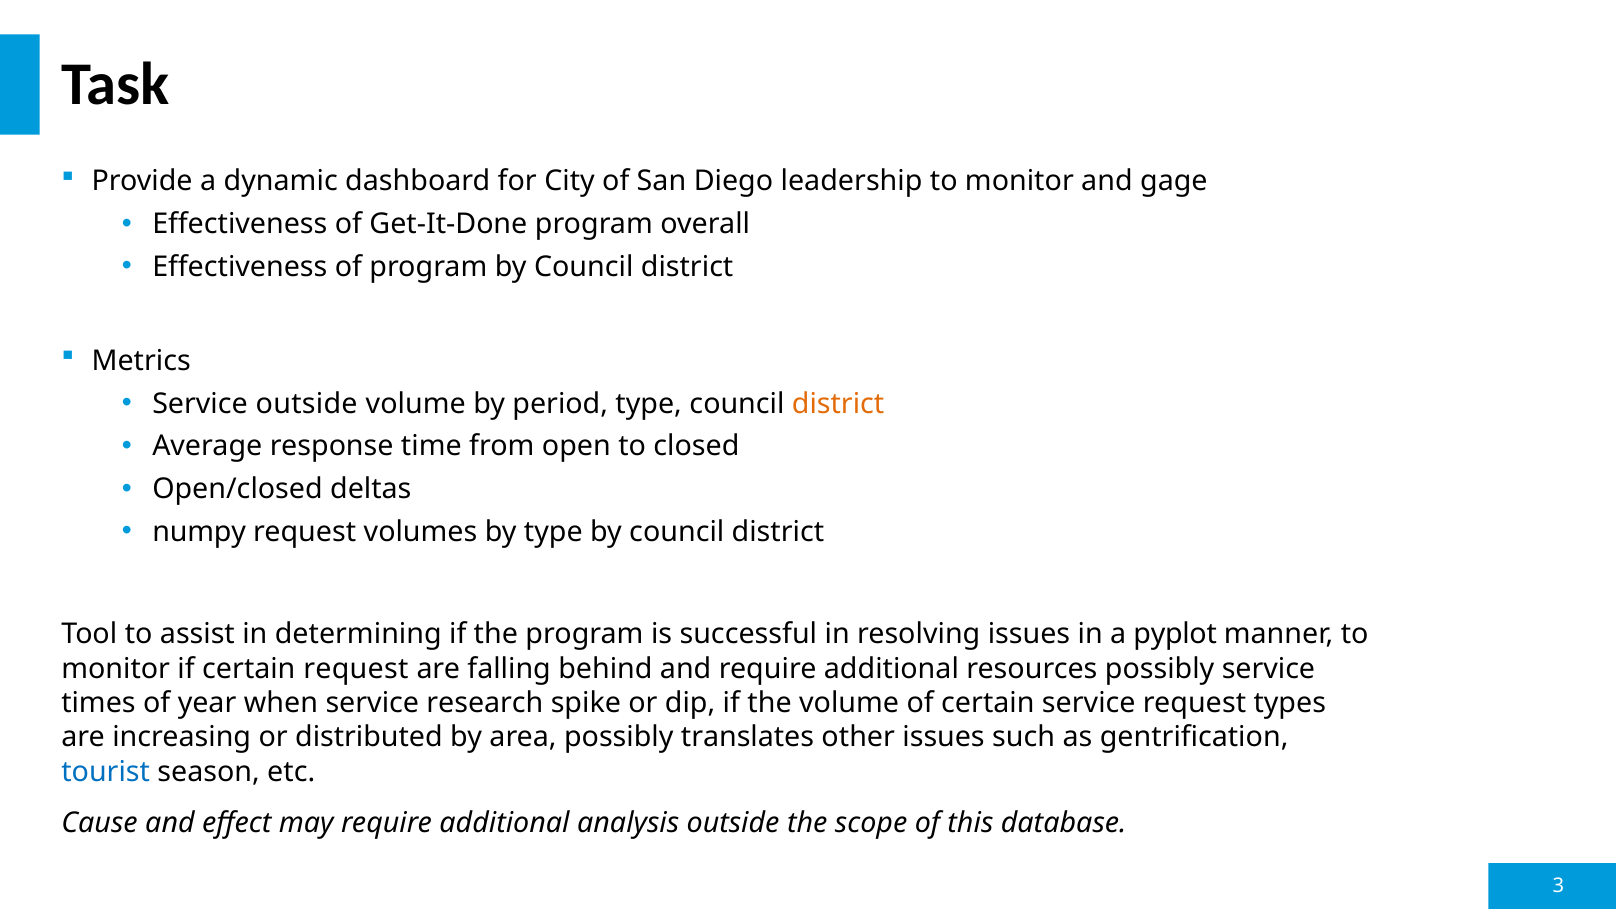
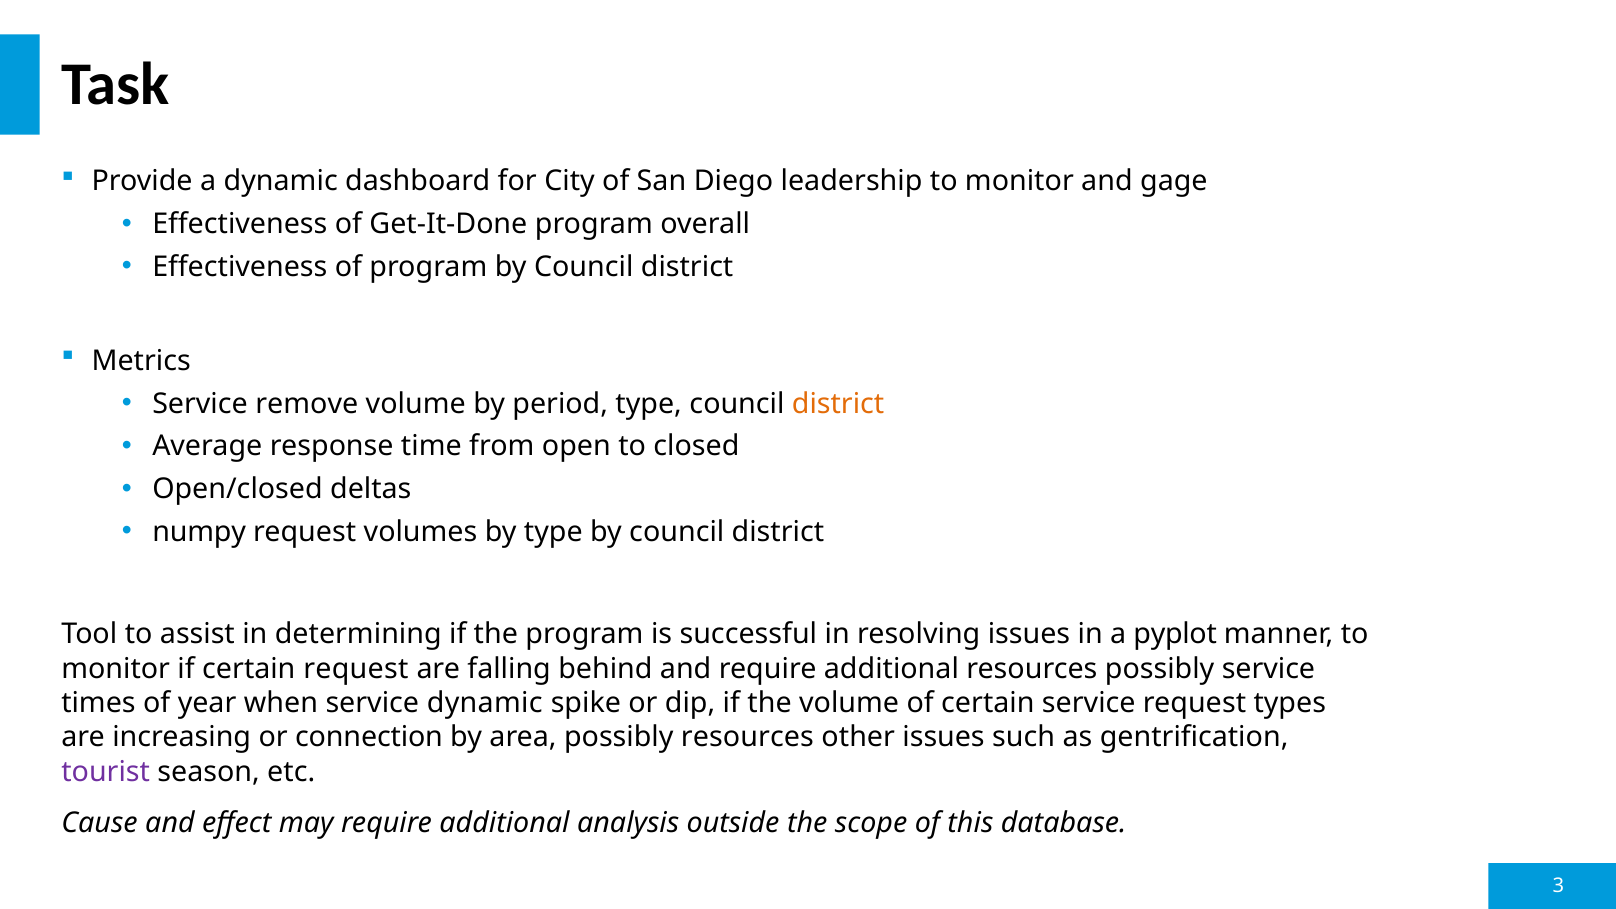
Service outside: outside -> remove
service research: research -> dynamic
distributed: distributed -> connection
possibly translates: translates -> resources
tourist colour: blue -> purple
